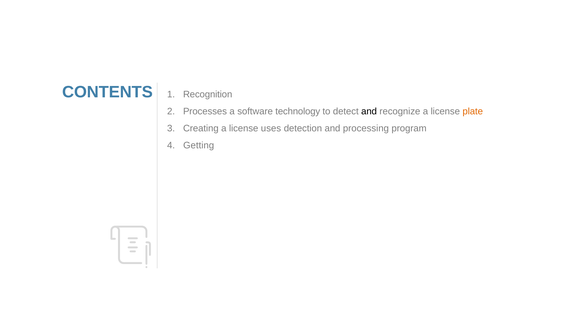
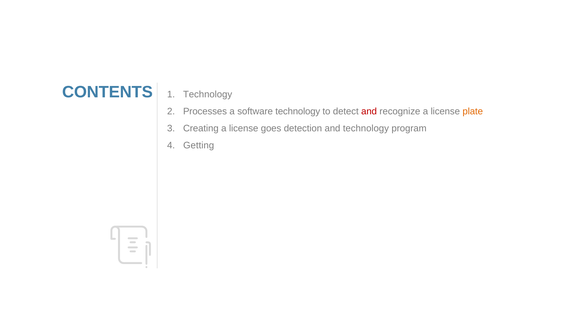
Recognition at (208, 95): Recognition -> Technology
and at (369, 112) colour: black -> red
uses: uses -> goes
and processing: processing -> technology
